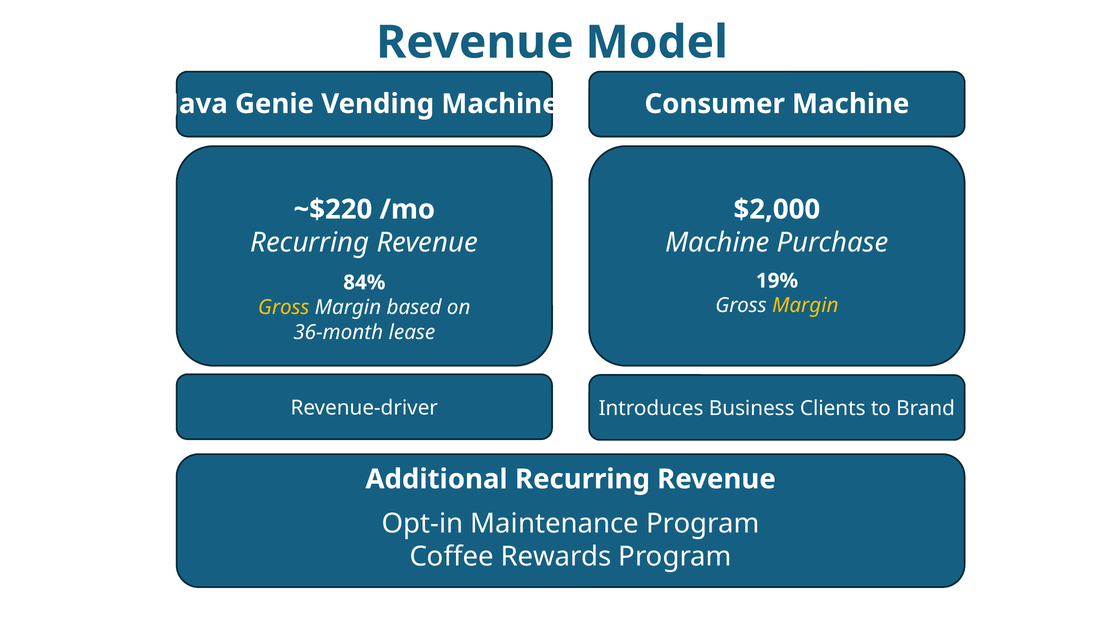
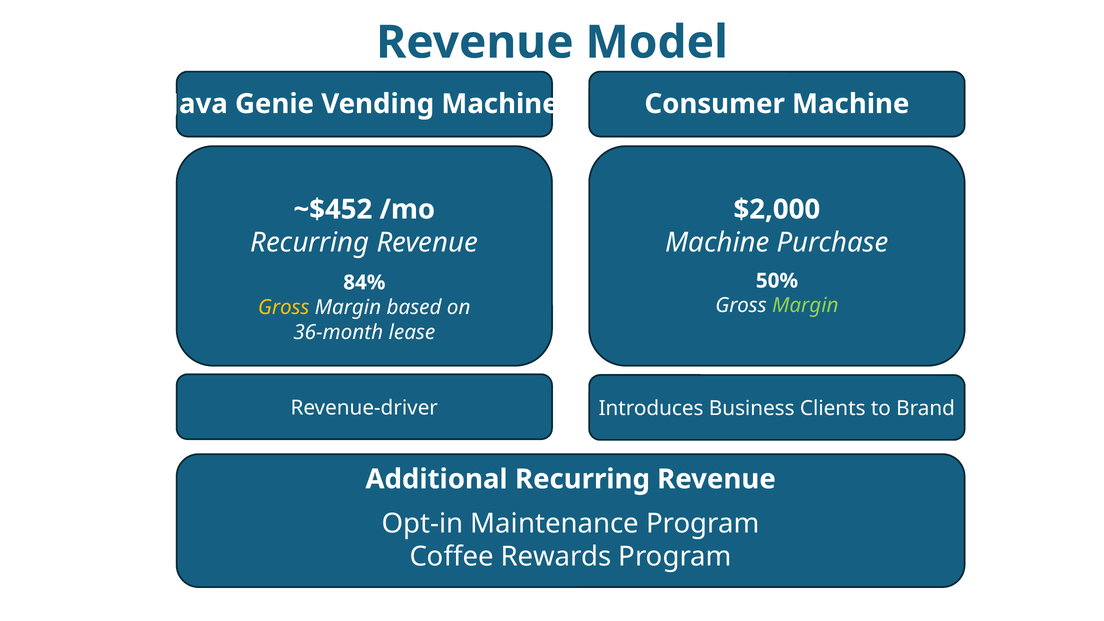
~$220: ~$220 -> ~$452
19%: 19% -> 50%
Margin at (805, 306) colour: yellow -> light green
